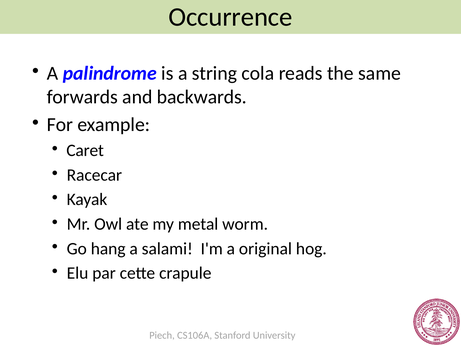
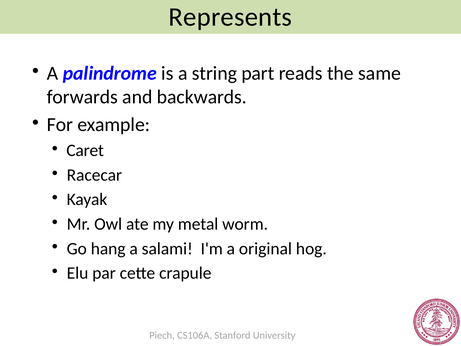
Occurrence: Occurrence -> Represents
cola: cola -> part
